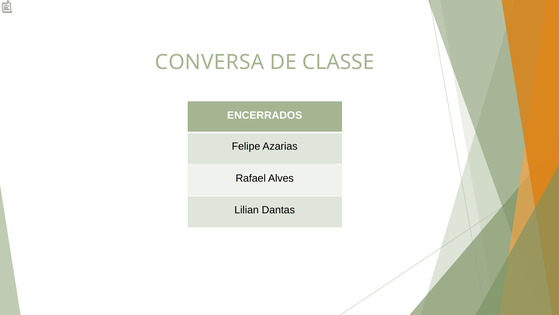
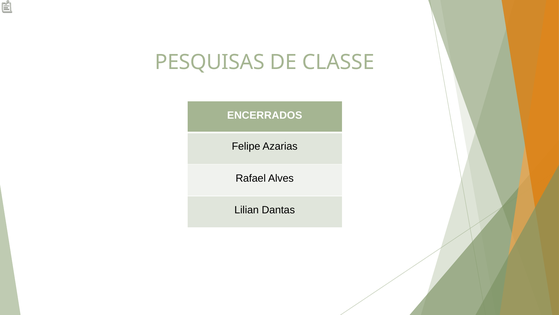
CONVERSA: CONVERSA -> PESQUISAS
